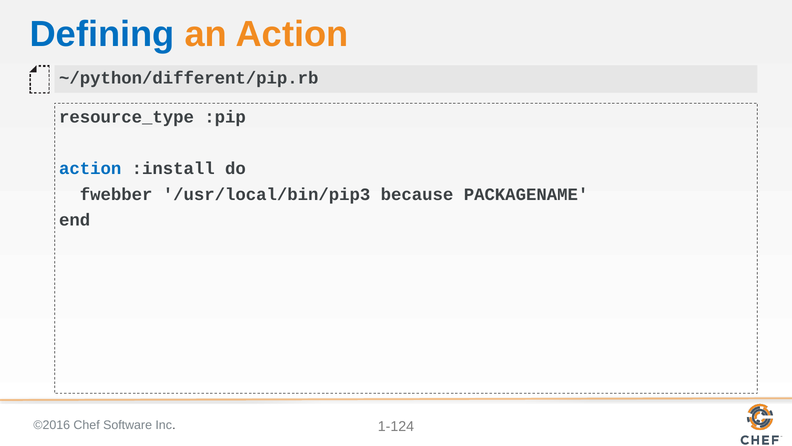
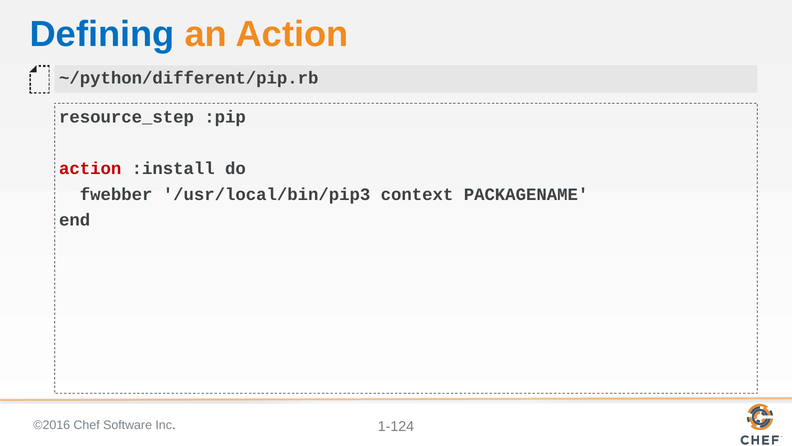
resource_type: resource_type -> resource_step
action at (90, 168) colour: blue -> red
because: because -> context
